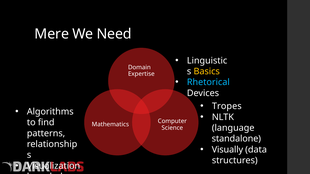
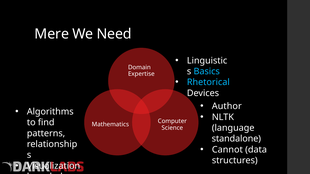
Basics colour: yellow -> light blue
Tropes: Tropes -> Author
Visually: Visually -> Cannot
